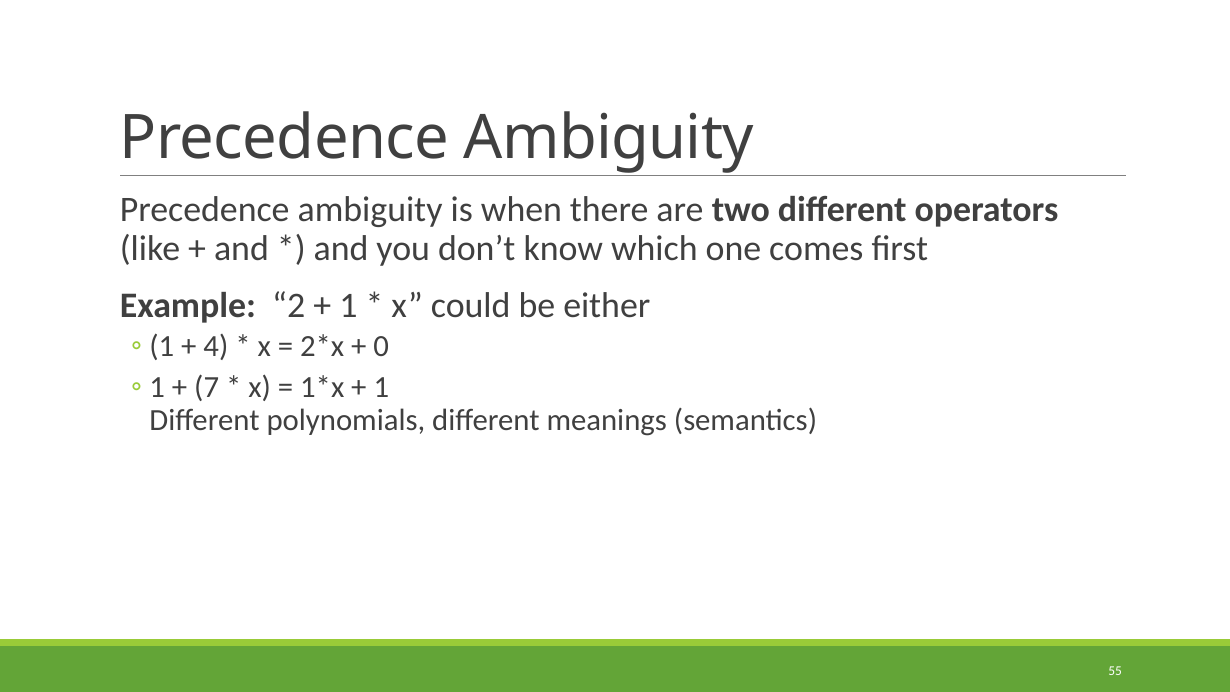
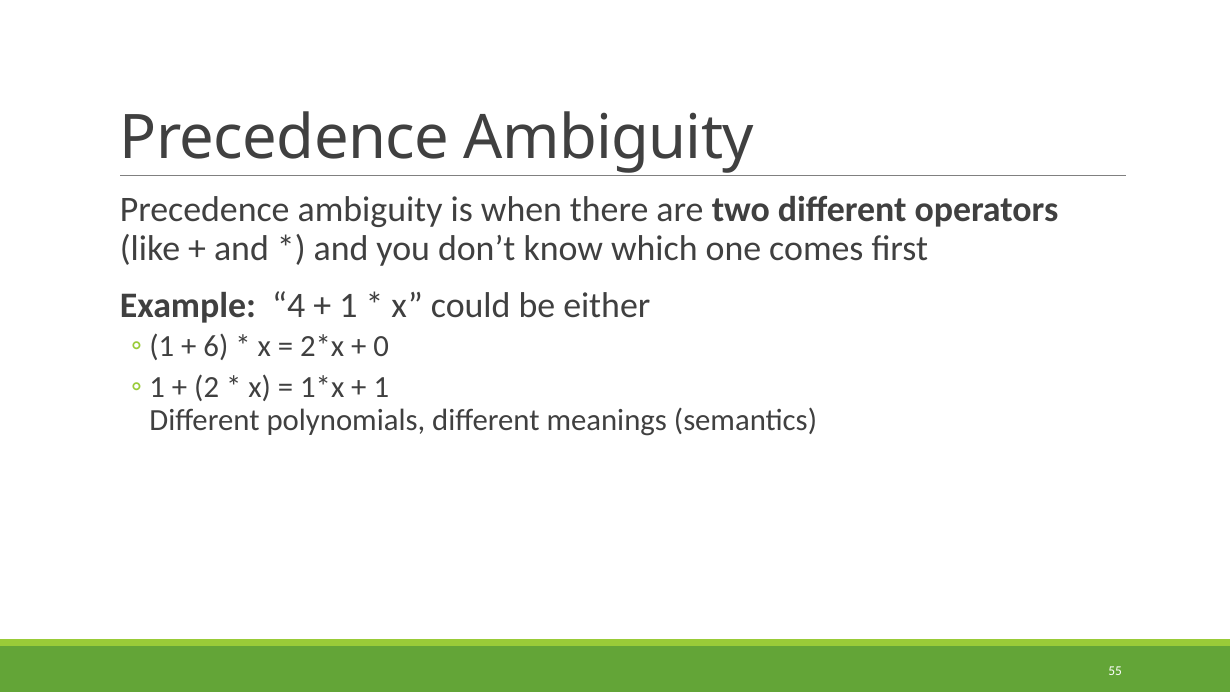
2: 2 -> 4
4: 4 -> 6
7: 7 -> 2
